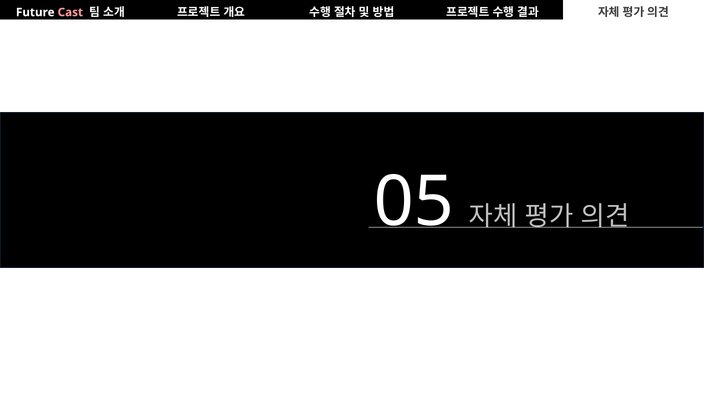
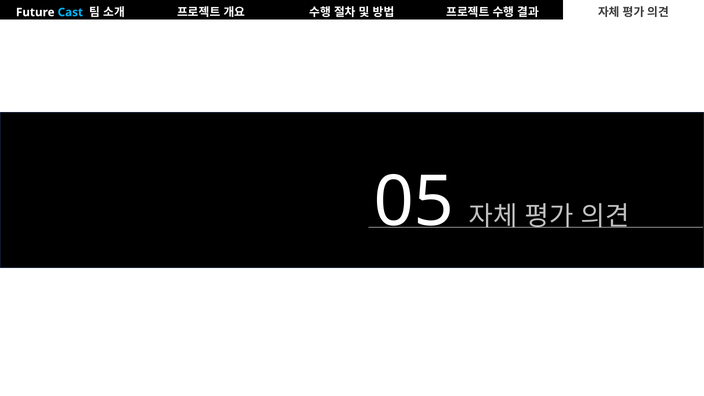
Cast colour: pink -> light blue
